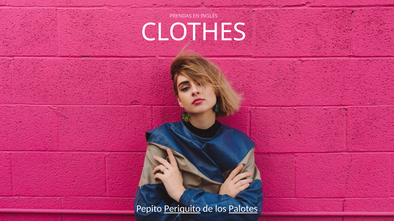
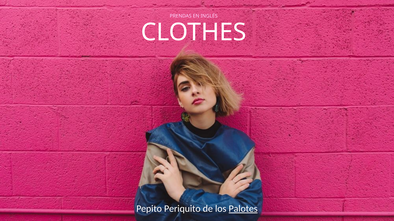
Periquito underline: present -> none
